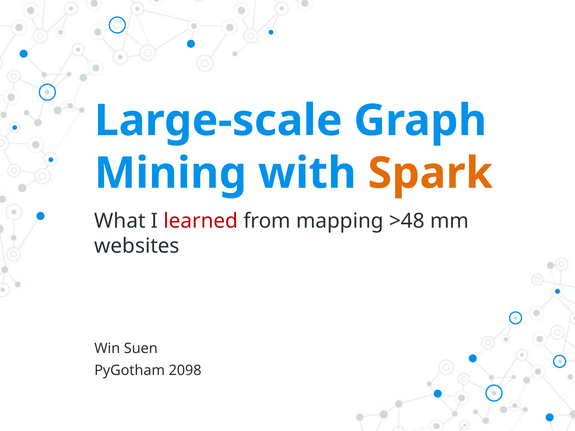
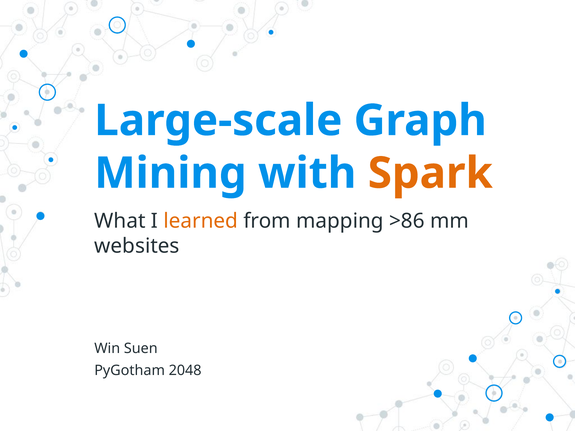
learned colour: red -> orange
>48: >48 -> >86
2098: 2098 -> 2048
